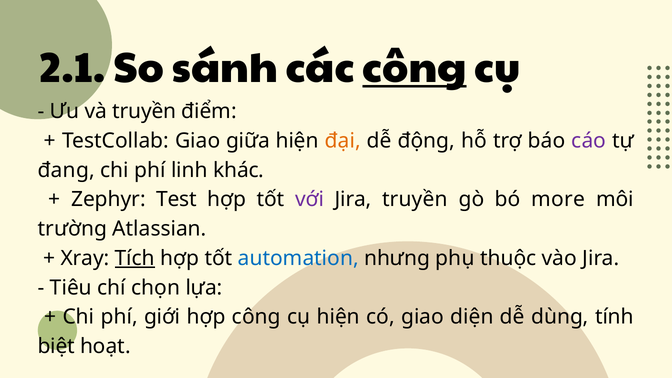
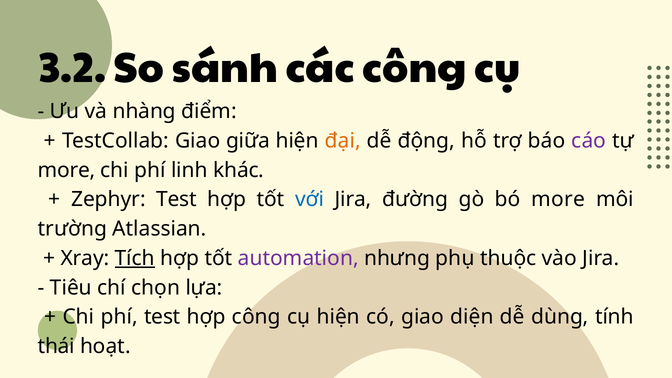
2.1: 2.1 -> 3.2
công at (415, 68) underline: present -> none
và truyền: truyền -> nhàng
đang at (66, 170): đang -> more
với colour: purple -> blue
Jira truyền: truyền -> đường
automation colour: blue -> purple
phí giới: giới -> test
biệt: biệt -> thái
